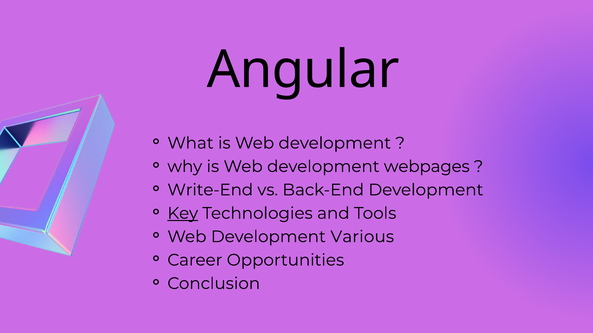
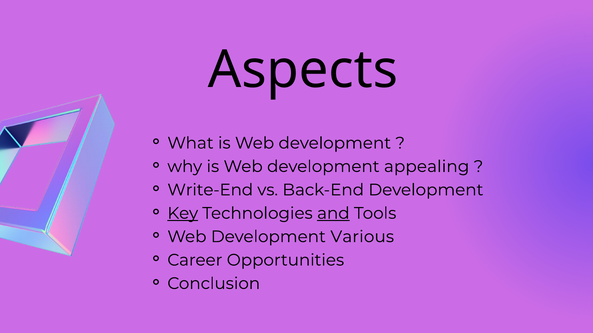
Angular: Angular -> Aspects
webpages: webpages -> appealing
and underline: none -> present
